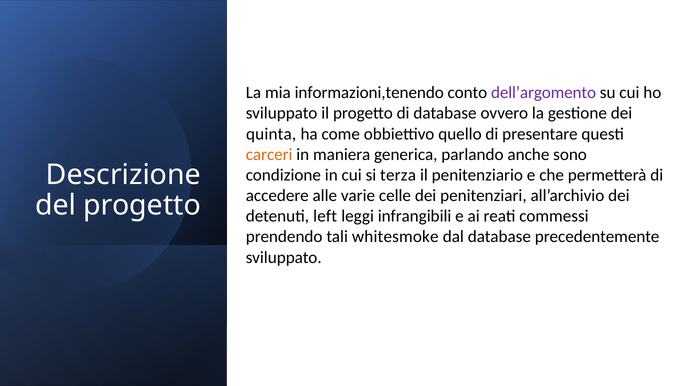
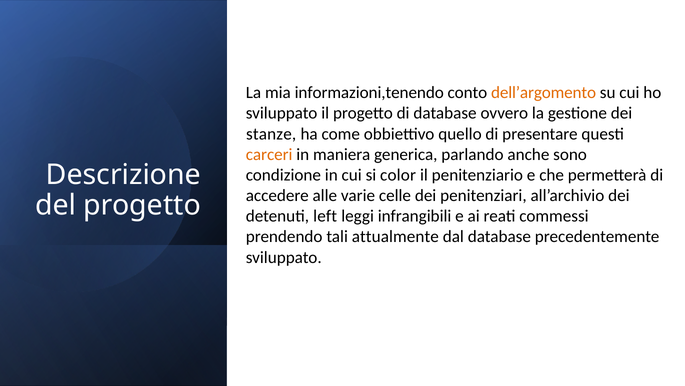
dell’argomento colour: purple -> orange
quinta: quinta -> stanze
terza: terza -> color
whitesmoke: whitesmoke -> attualmente
